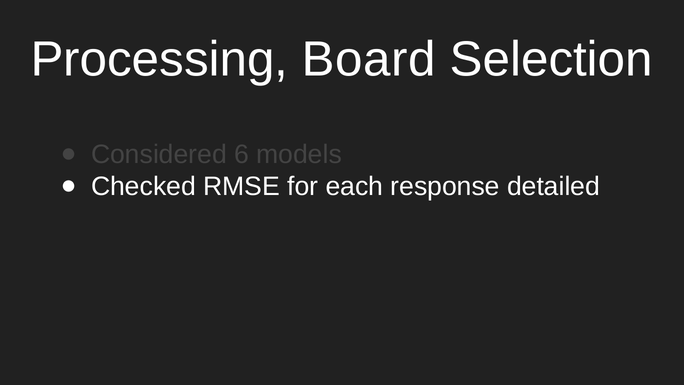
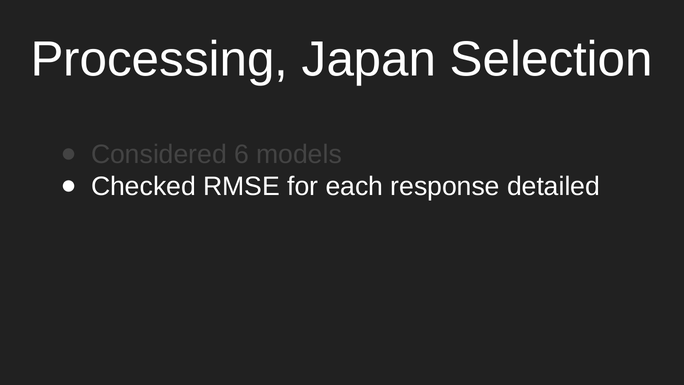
Board: Board -> Japan
